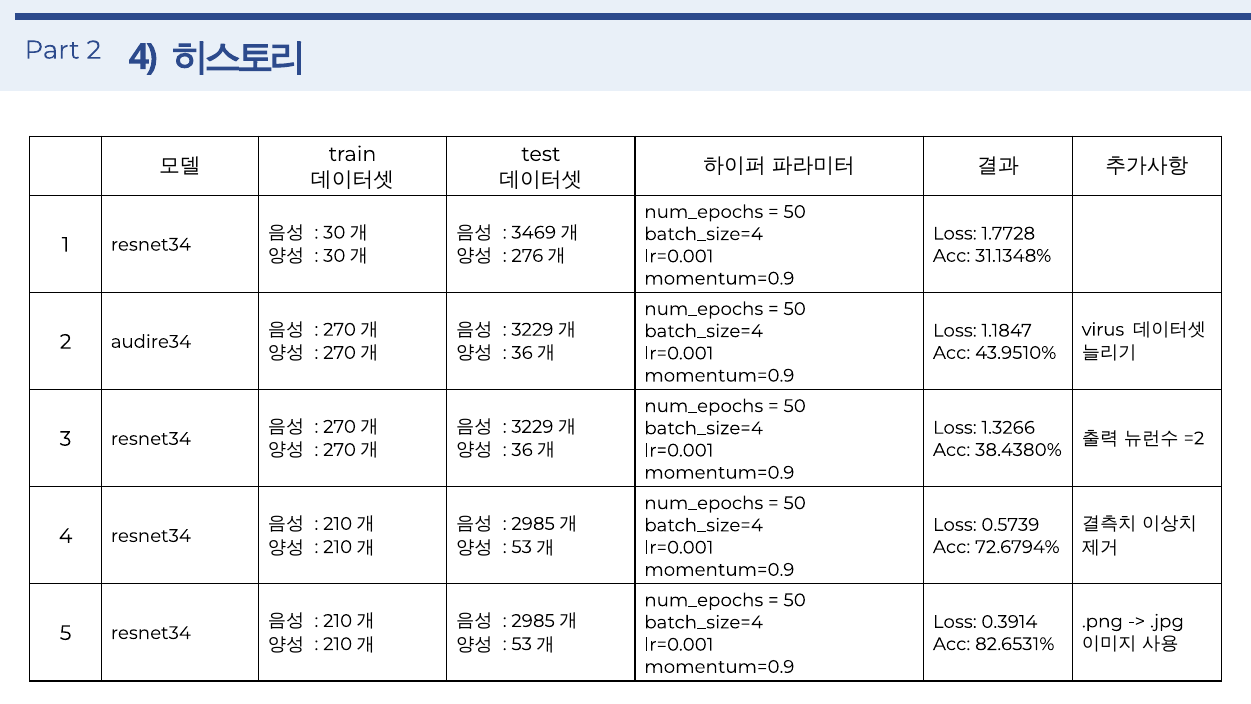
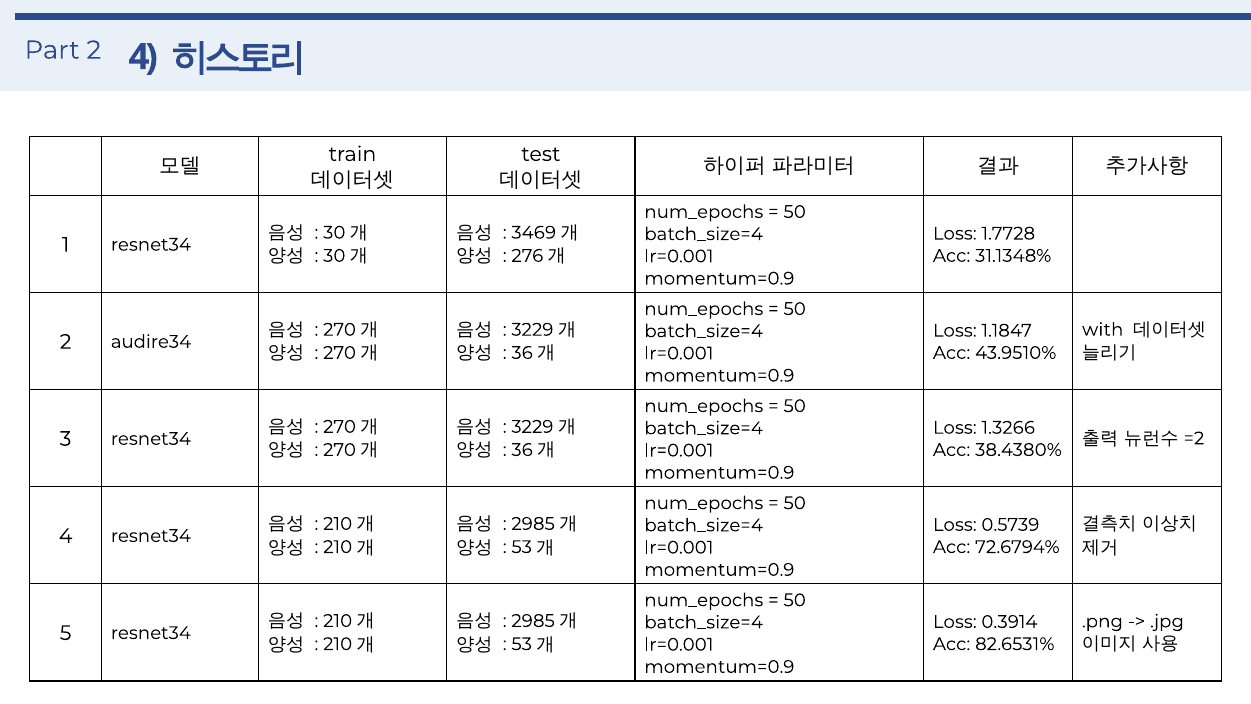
virus: virus -> with
